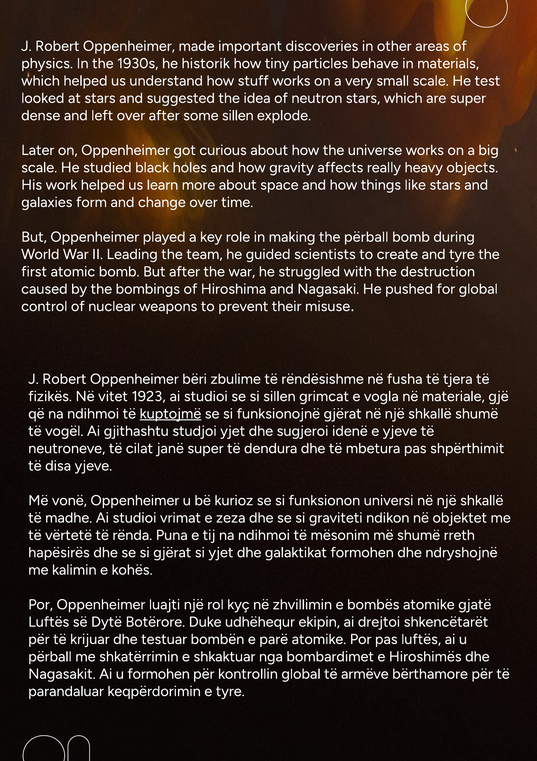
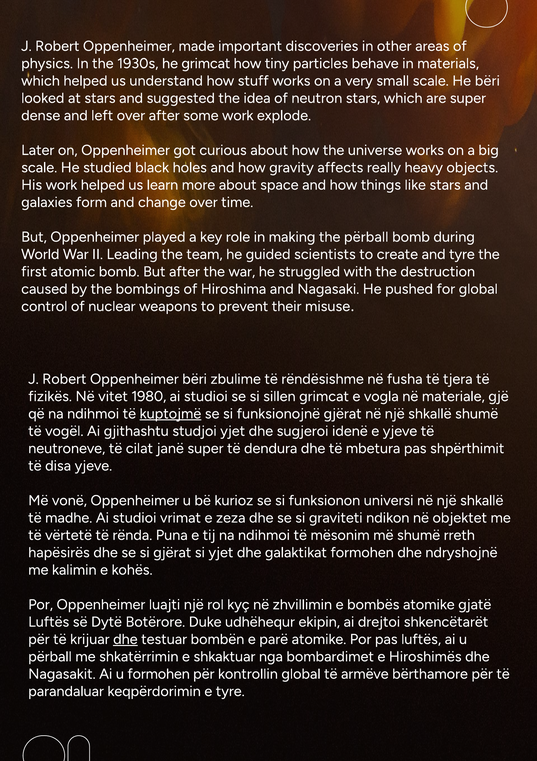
he historik: historik -> grimcat
He test: test -> bëri
some sillen: sillen -> work
1923: 1923 -> 1980
dhe at (125, 640) underline: none -> present
